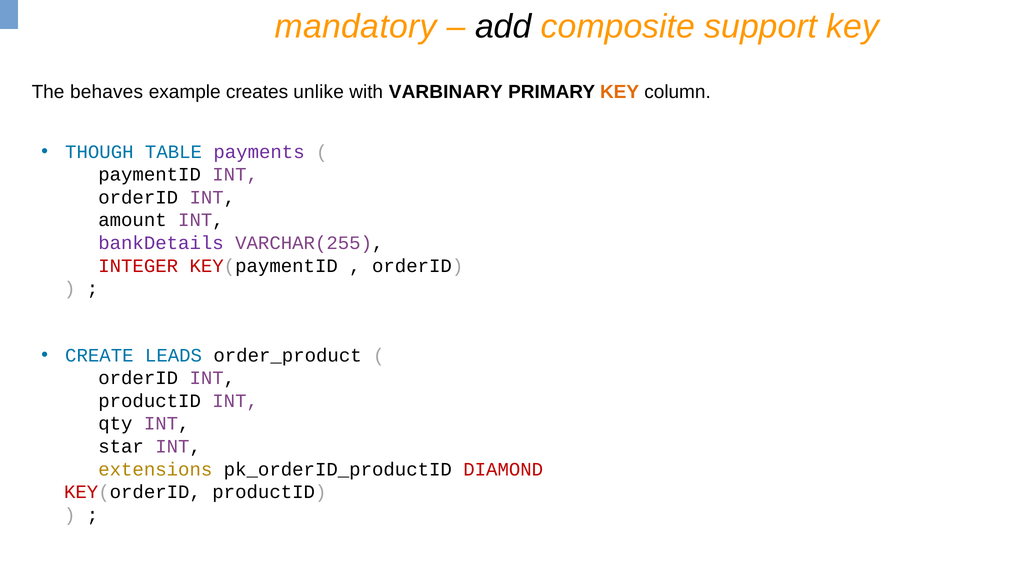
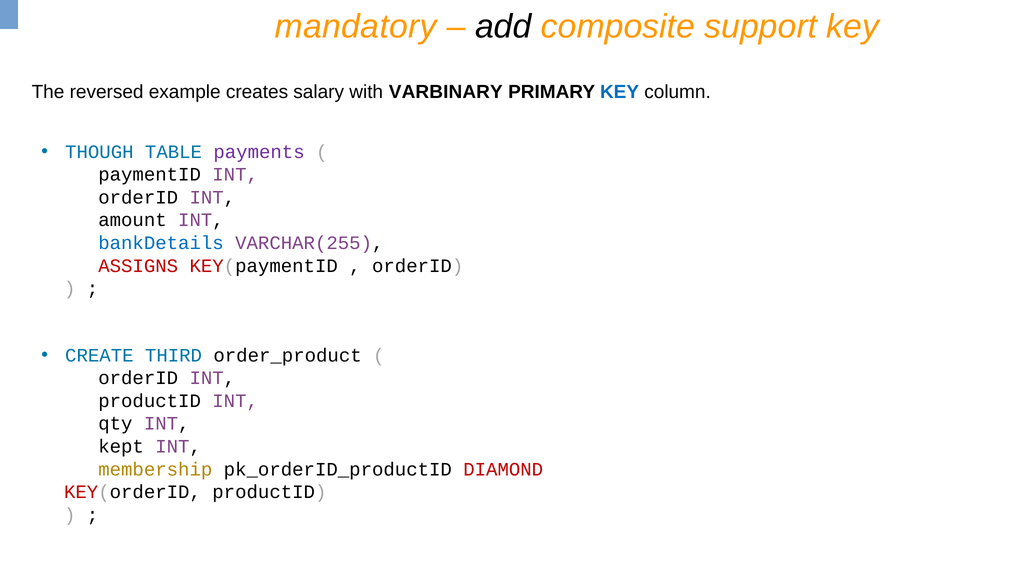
behaves: behaves -> reversed
unlike: unlike -> salary
KEY at (620, 92) colour: orange -> blue
bankDetails colour: purple -> blue
INTEGER: INTEGER -> ASSIGNS
LEADS: LEADS -> THIRD
star: star -> kept
extensions: extensions -> membership
